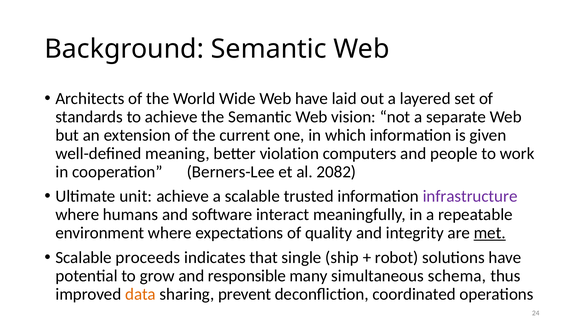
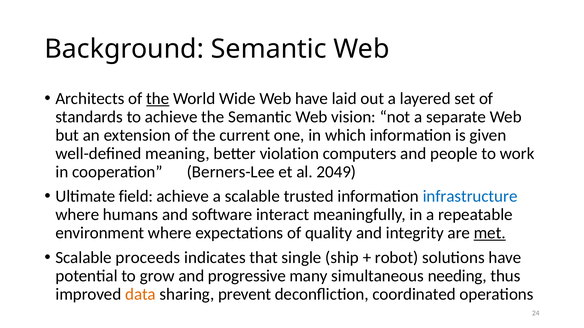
the at (158, 99) underline: none -> present
2082: 2082 -> 2049
unit: unit -> field
infrastructure colour: purple -> blue
responsible: responsible -> progressive
schema: schema -> needing
